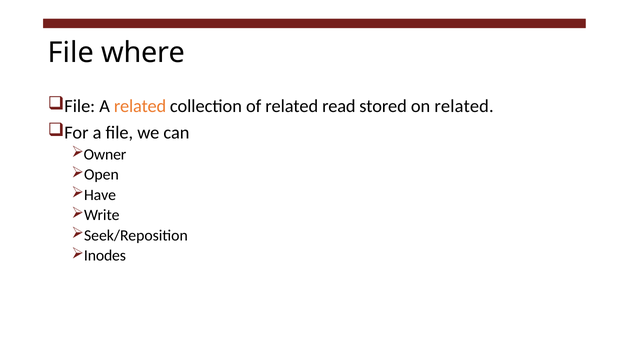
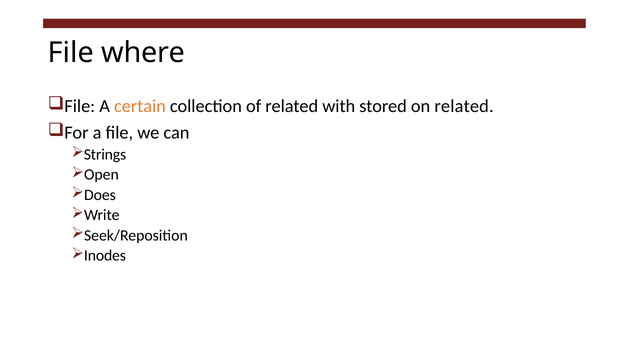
A related: related -> certain
read: read -> with
Owner: Owner -> Strings
Have: Have -> Does
